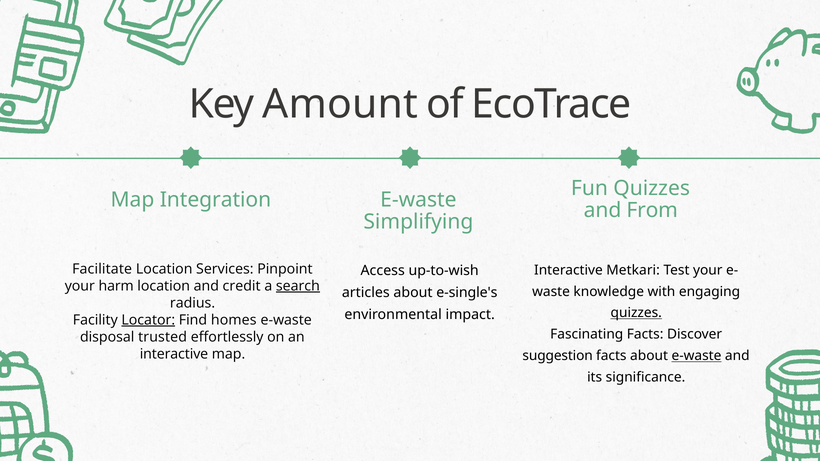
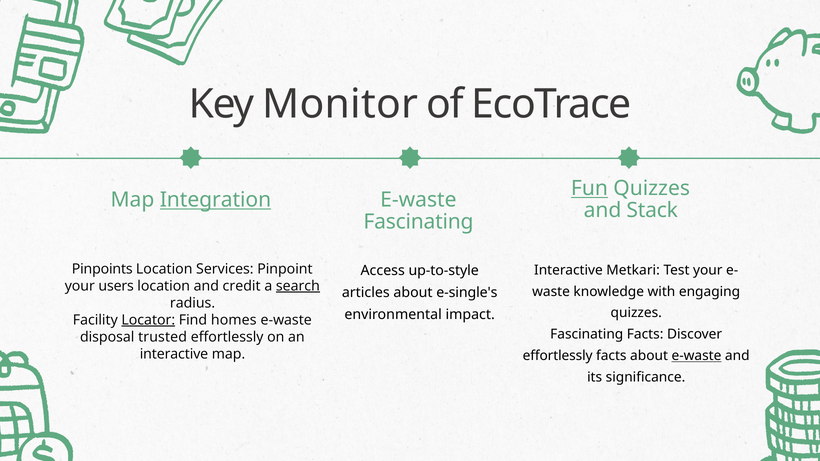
Amount: Amount -> Monitor
Fun underline: none -> present
Integration underline: none -> present
From: From -> Stack
Simplifying at (418, 222): Simplifying -> Fascinating
Facilitate: Facilitate -> Pinpoints
up-to-wish: up-to-wish -> up-to-style
harm: harm -> users
quizzes at (636, 313) underline: present -> none
suggestion at (558, 356): suggestion -> effortlessly
